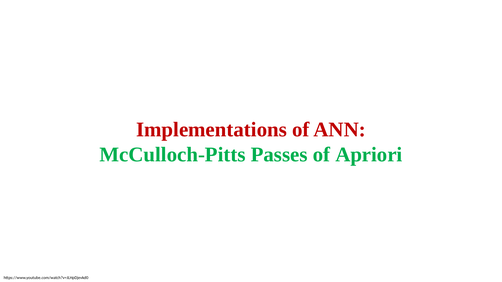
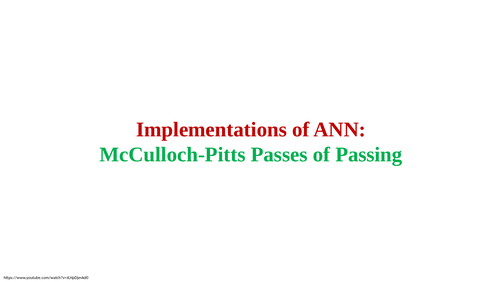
Apriori: Apriori -> Passing
